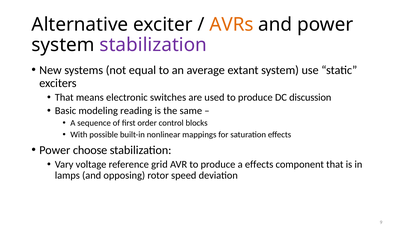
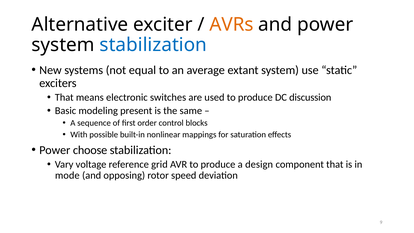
stabilization at (153, 45) colour: purple -> blue
reading: reading -> present
a effects: effects -> design
lamps: lamps -> mode
